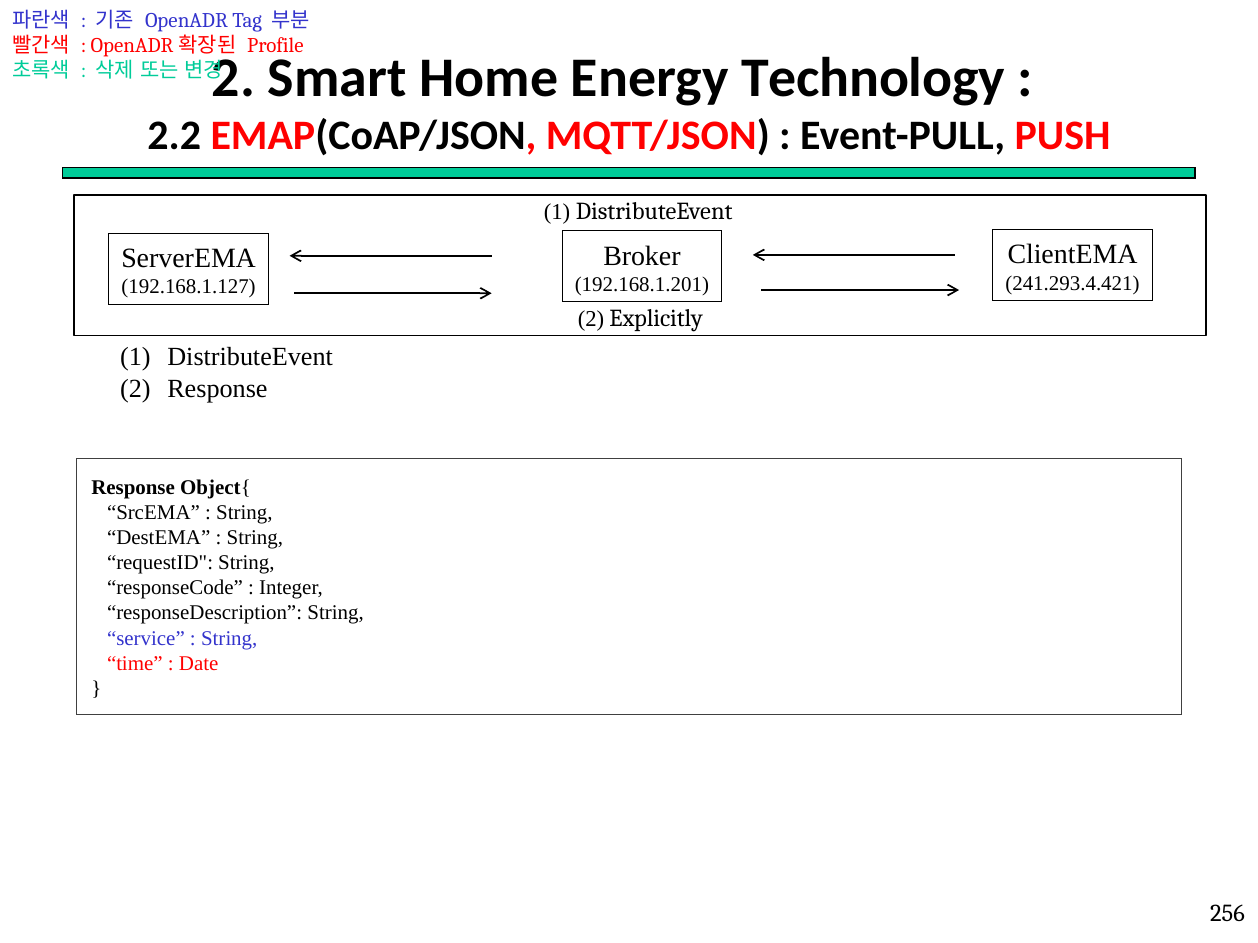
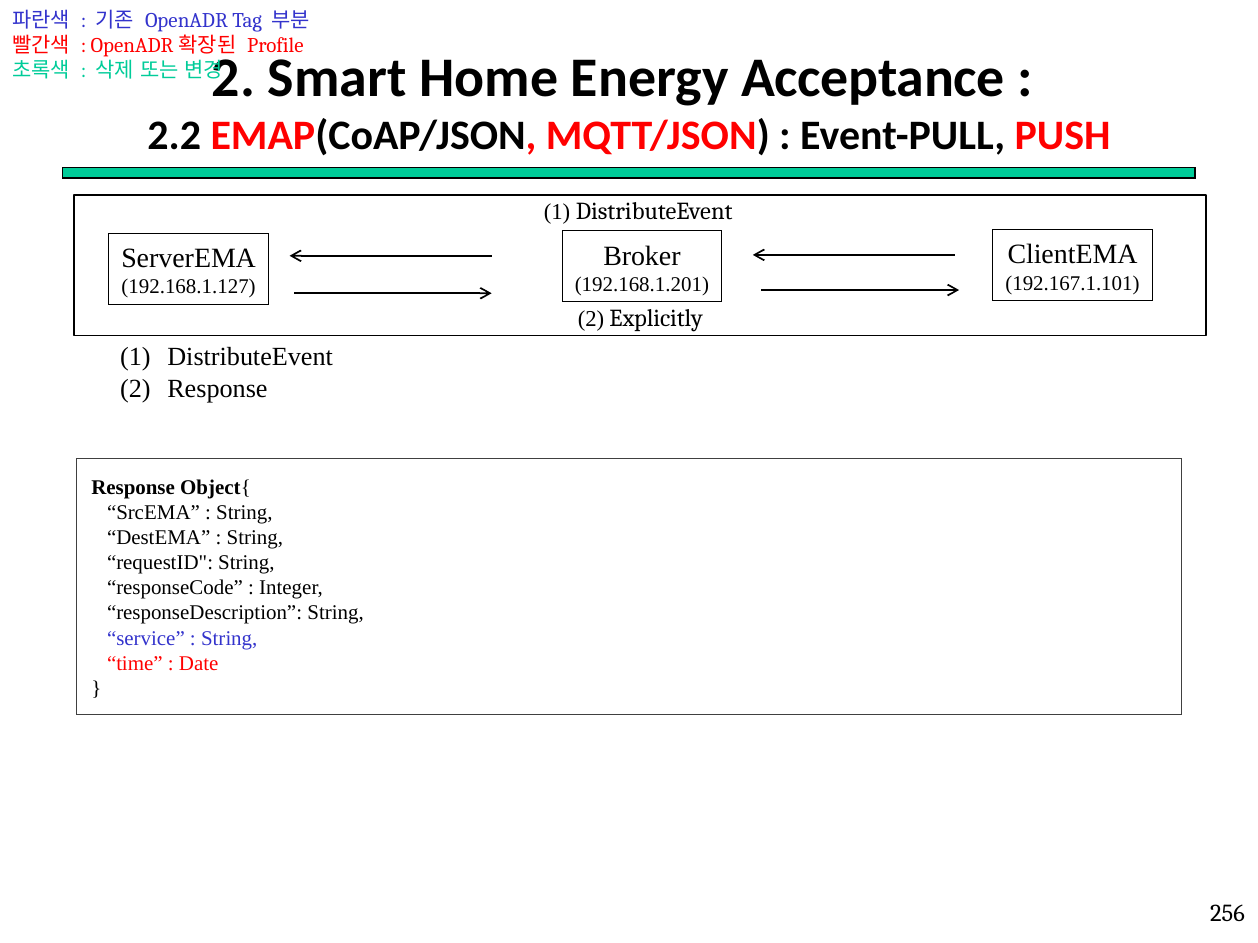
Technology: Technology -> Acceptance
241.293.4.421: 241.293.4.421 -> 192.167.1.101
